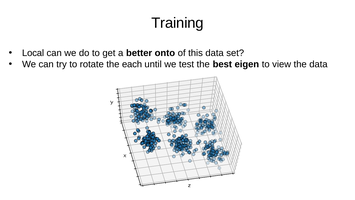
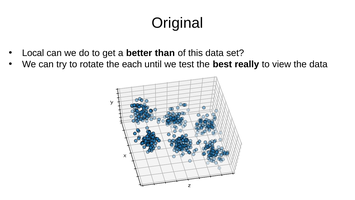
Training: Training -> Original
onto: onto -> than
eigen: eigen -> really
